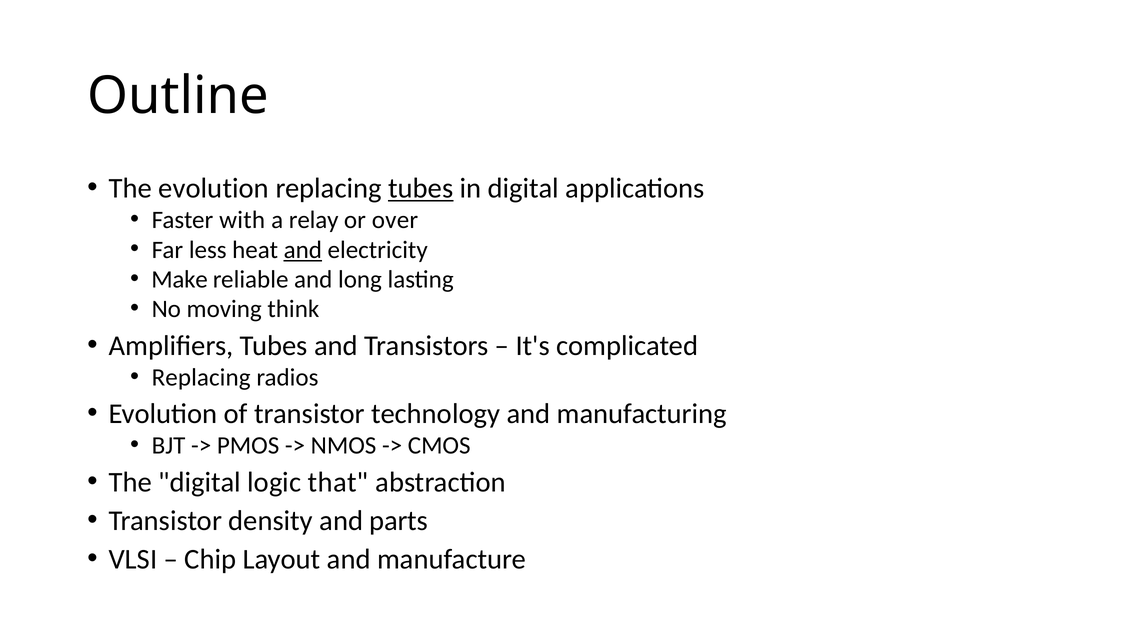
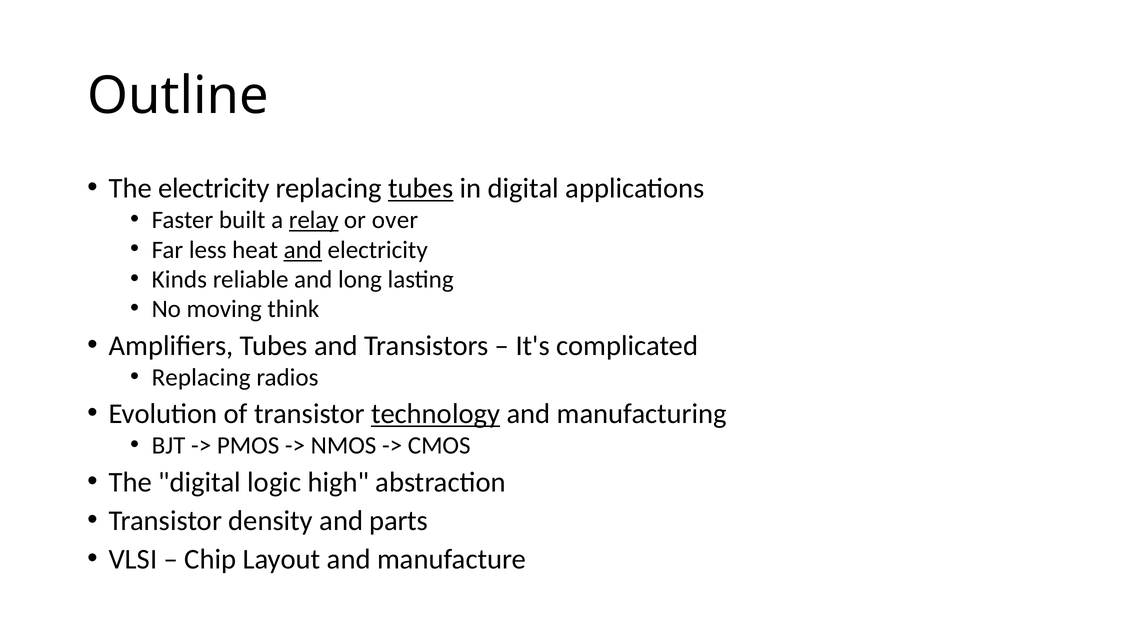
The evolution: evolution -> electricity
with: with -> built
relay underline: none -> present
Make: Make -> Kinds
technology underline: none -> present
that: that -> high
